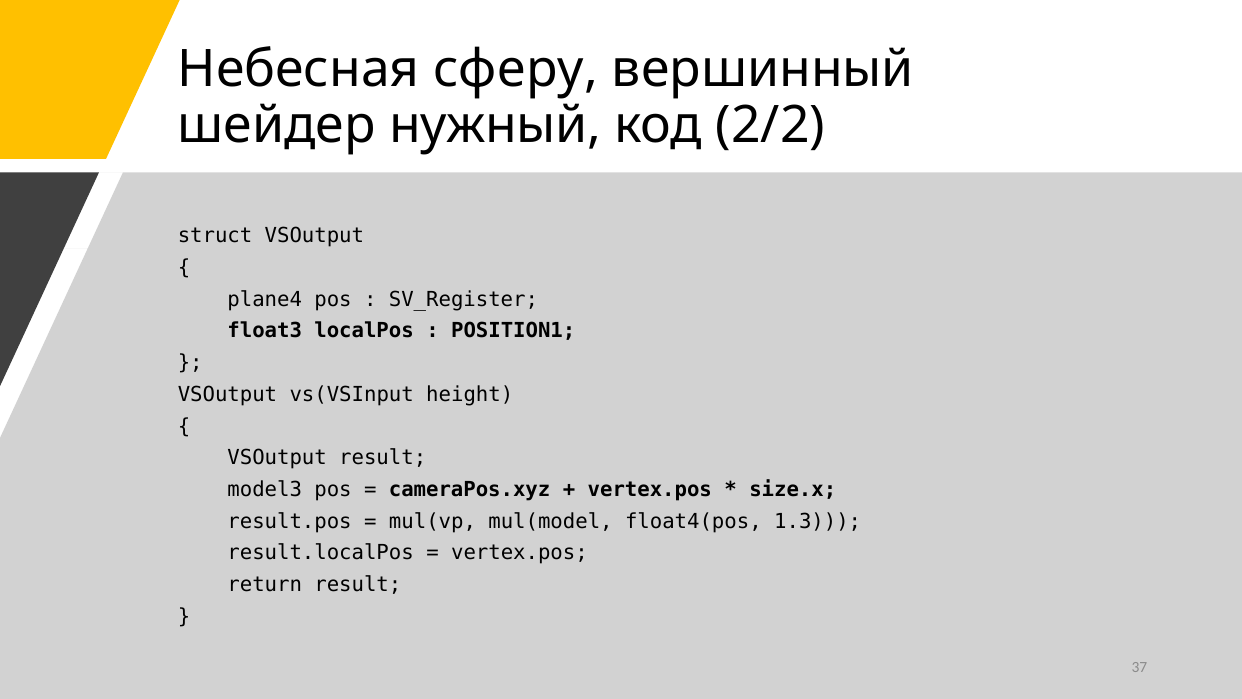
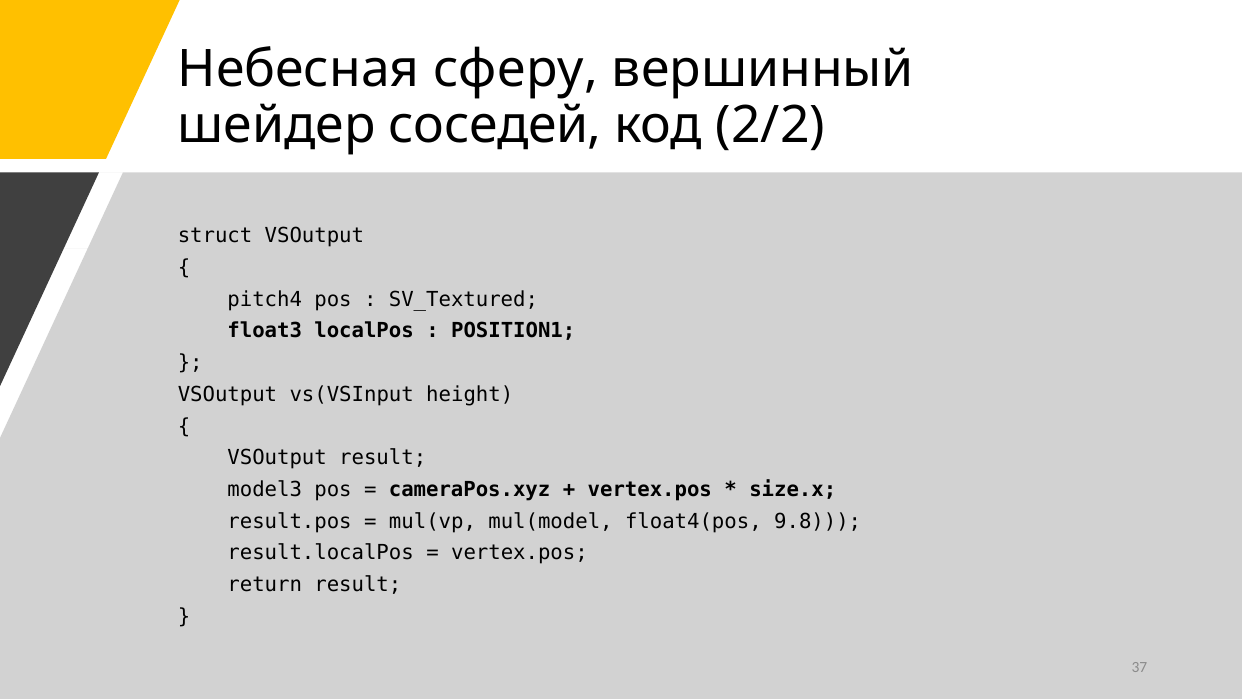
нужный: нужный -> соседей
plane4: plane4 -> pitch4
SV_Register: SV_Register -> SV_Textured
1.3: 1.3 -> 9.8
